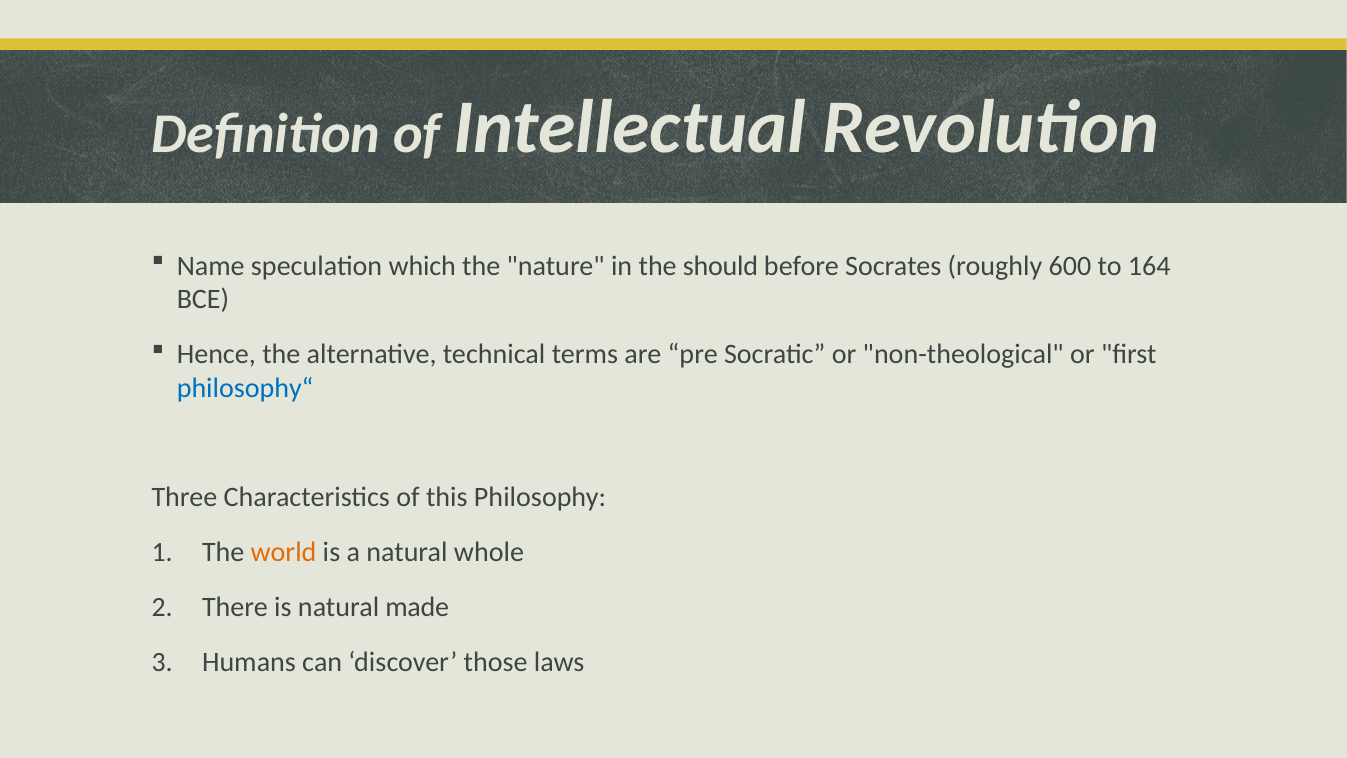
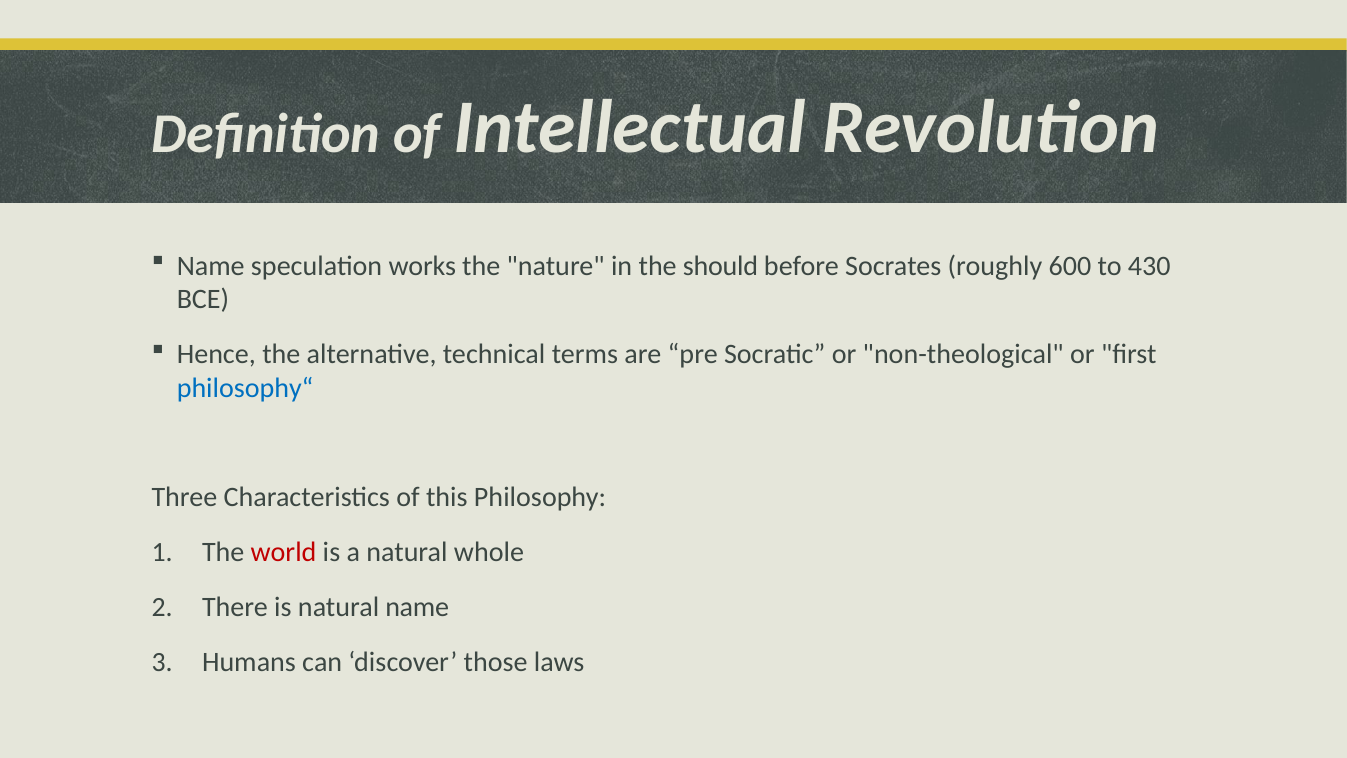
which: which -> works
164: 164 -> 430
world colour: orange -> red
natural made: made -> name
